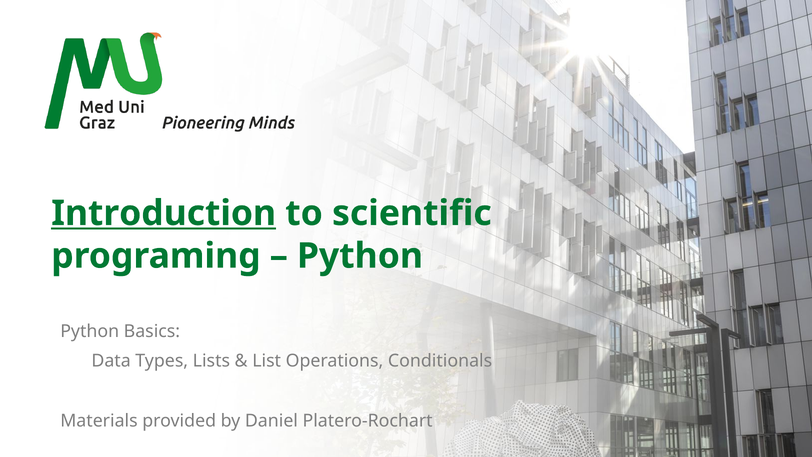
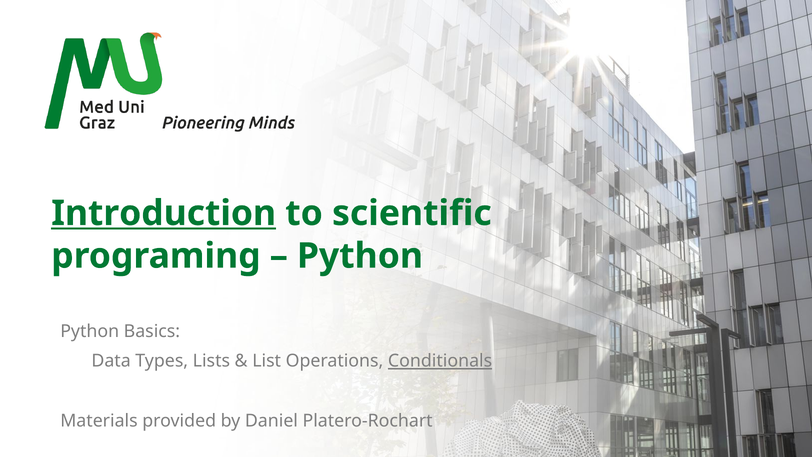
Conditionals underline: none -> present
